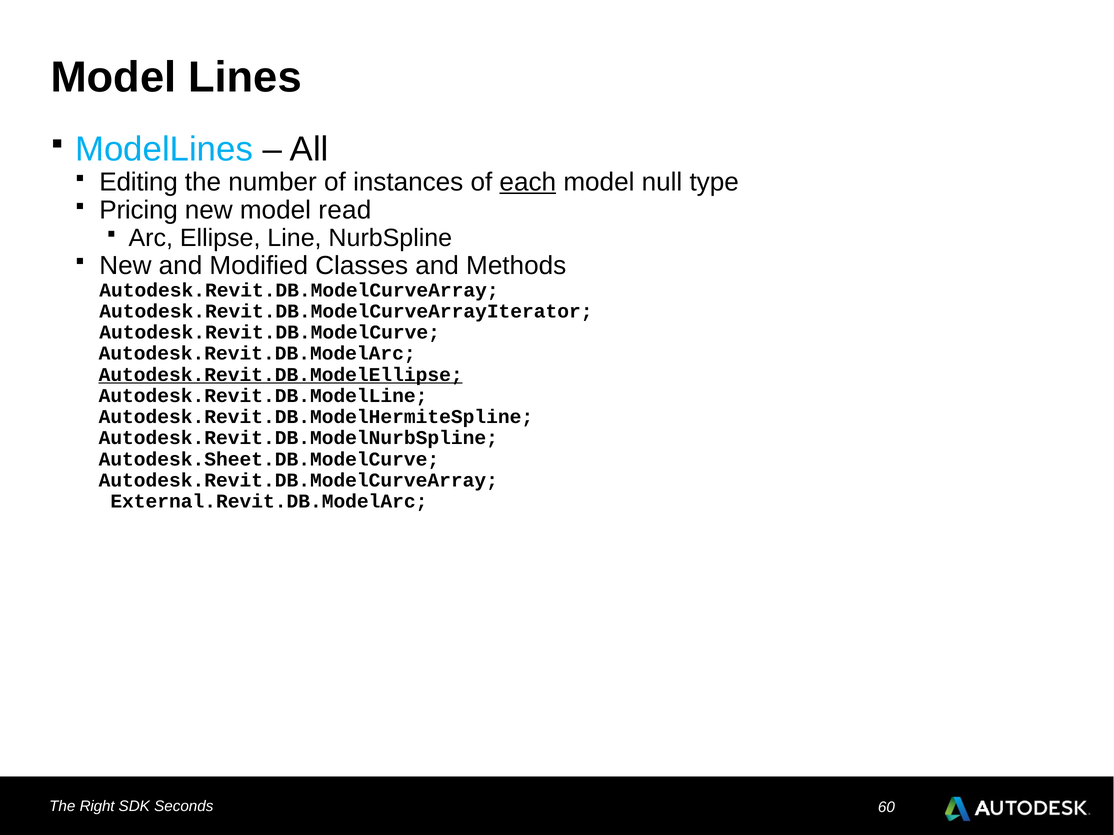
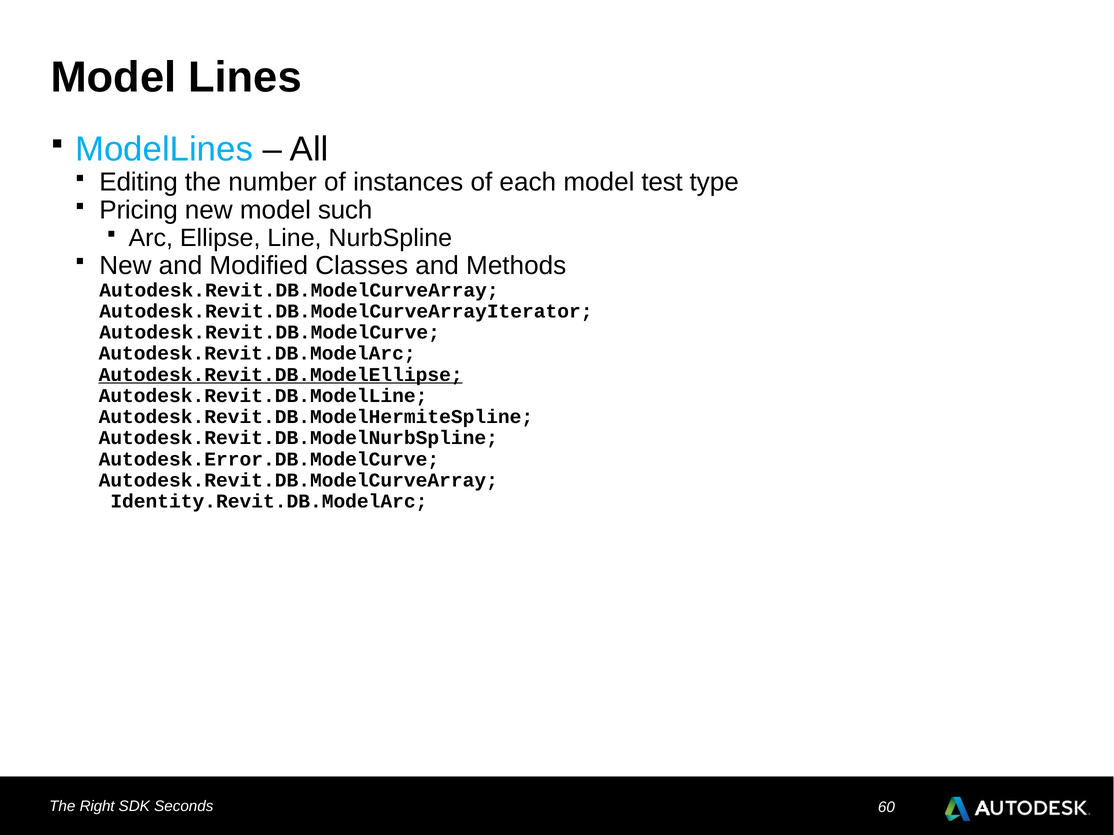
each underline: present -> none
null: null -> test
read: read -> such
Autodesk.Sheet.DB.ModelCurve: Autodesk.Sheet.DB.ModelCurve -> Autodesk.Error.DB.ModelCurve
External.Revit.DB.ModelArc: External.Revit.DB.ModelArc -> Identity.Revit.DB.ModelArc
